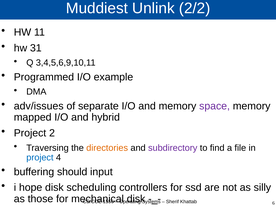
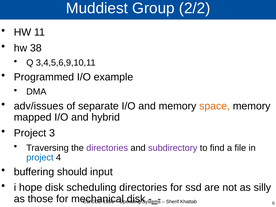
Unlink: Unlink -> Group
31: 31 -> 38
space colour: purple -> orange
2: 2 -> 3
directories at (107, 148) colour: orange -> purple
scheduling controllers: controllers -> directories
